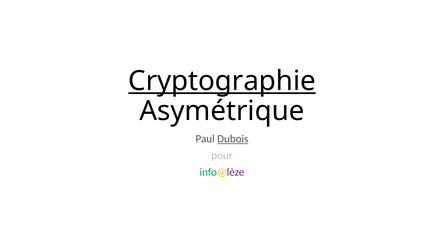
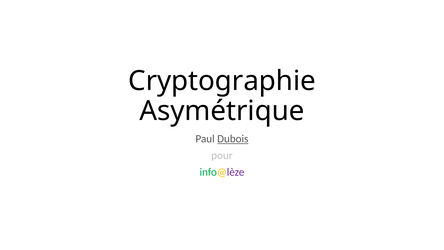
Cryptographie underline: present -> none
